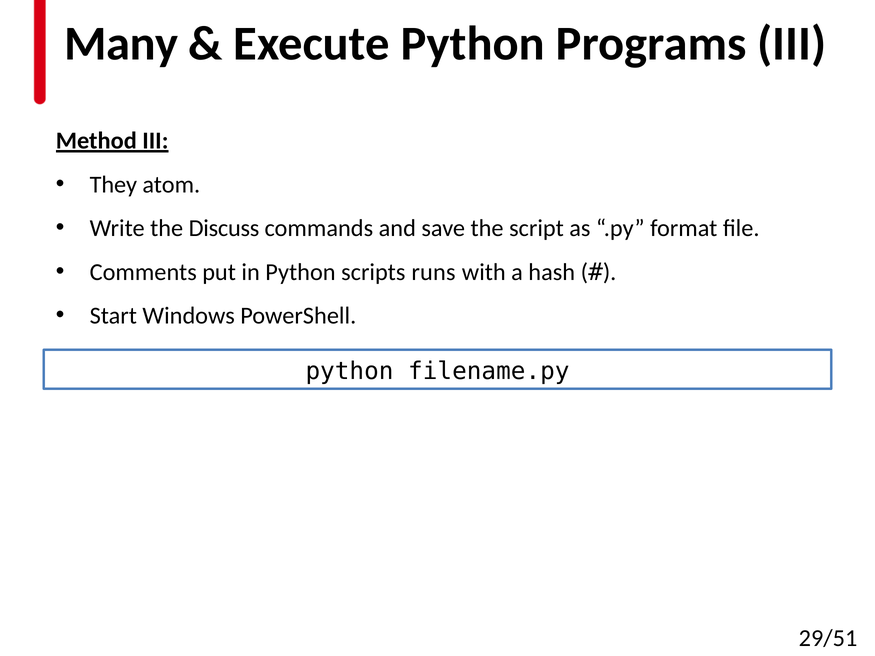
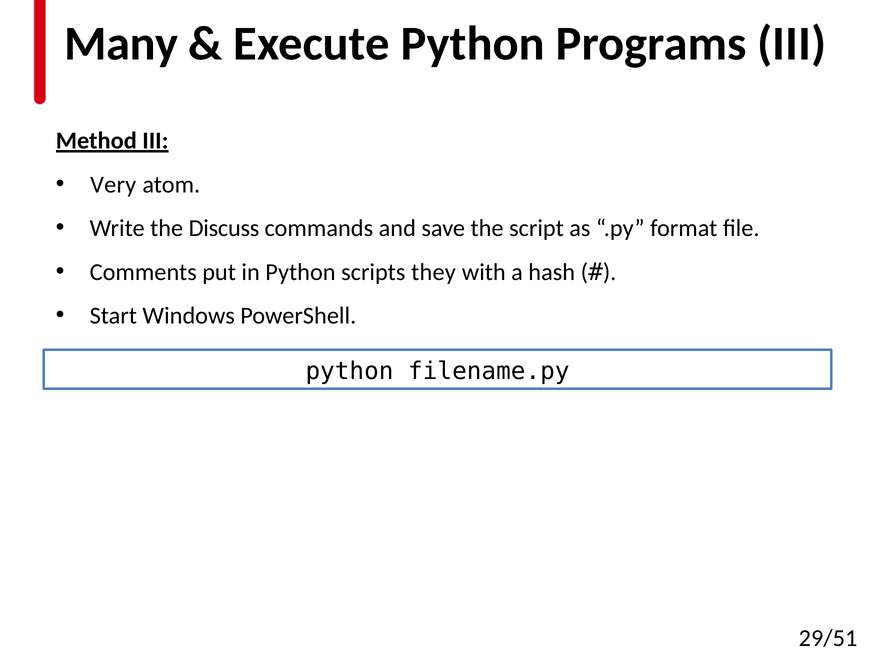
They: They -> Very
runs: runs -> they
